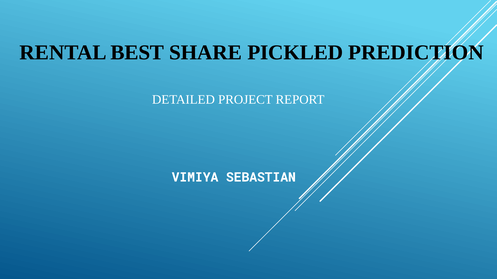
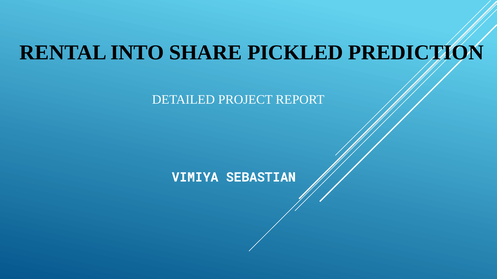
BEST: BEST -> INTO
